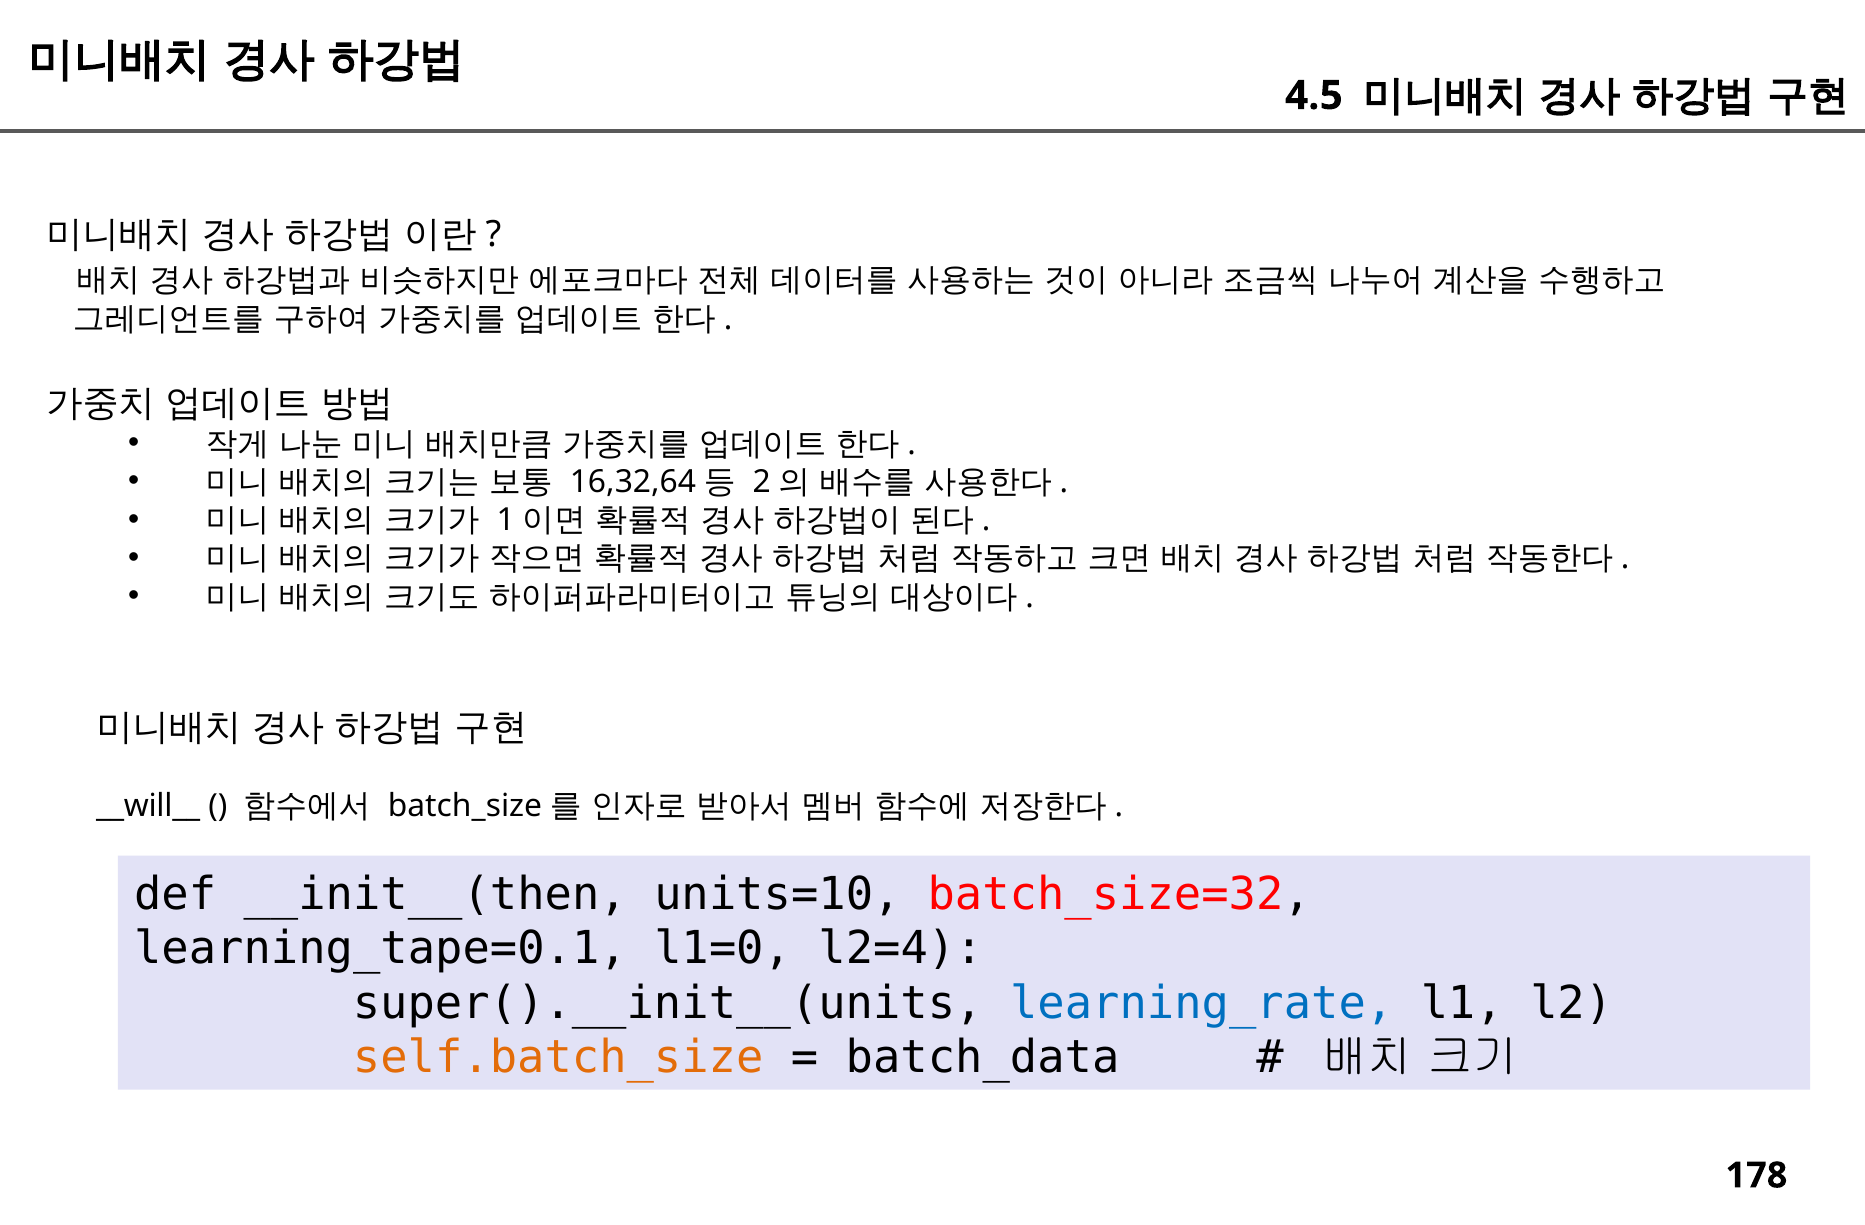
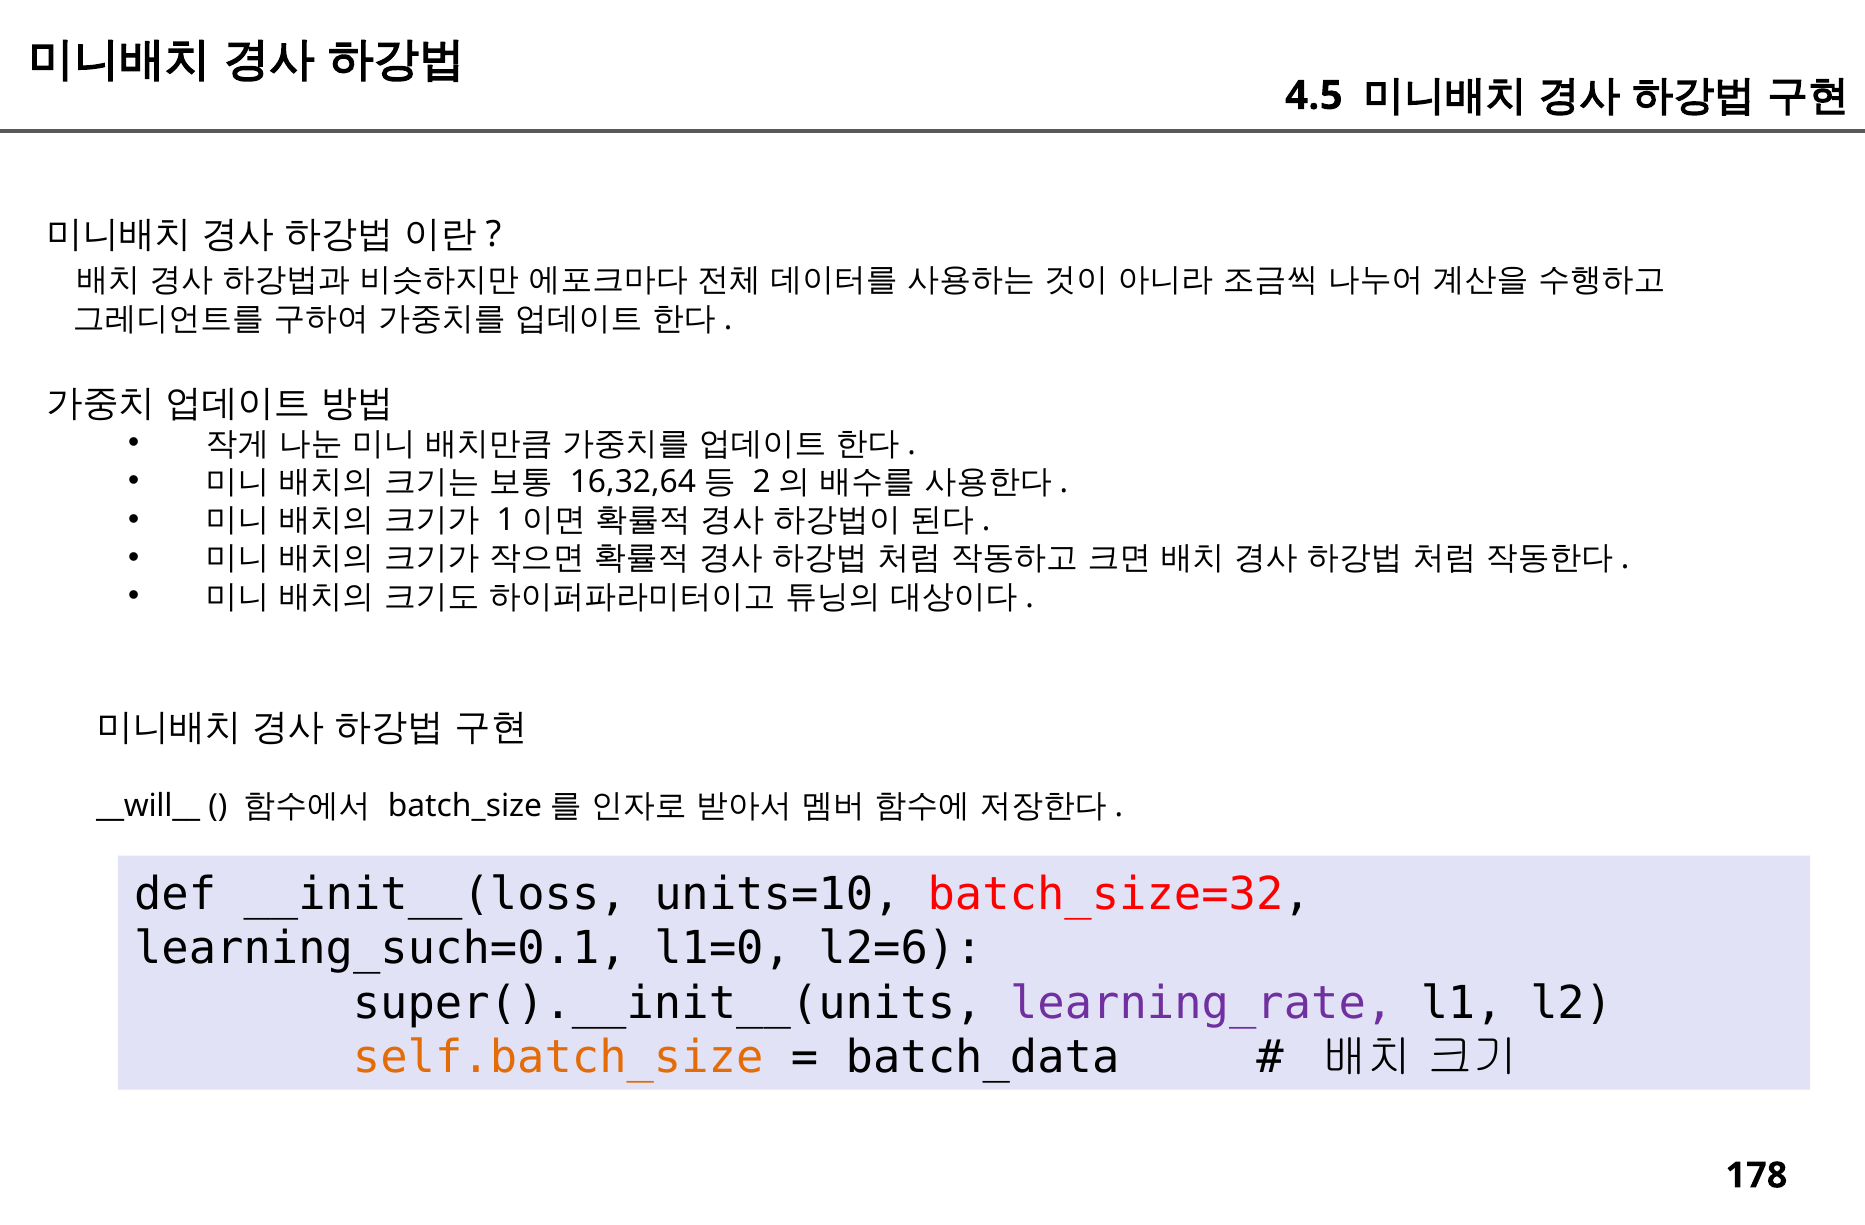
__init__(then: __init__(then -> __init__(loss
learning_tape=0.1: learning_tape=0.1 -> learning_such=0.1
l2=4: l2=4 -> l2=6
learning_rate colour: blue -> purple
